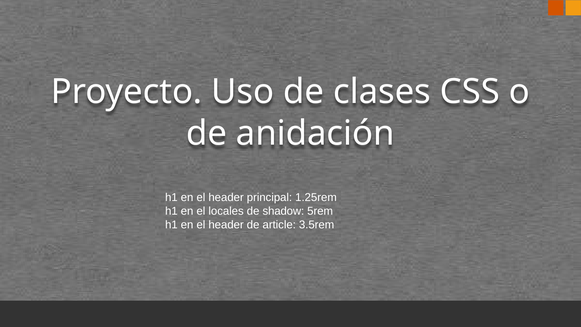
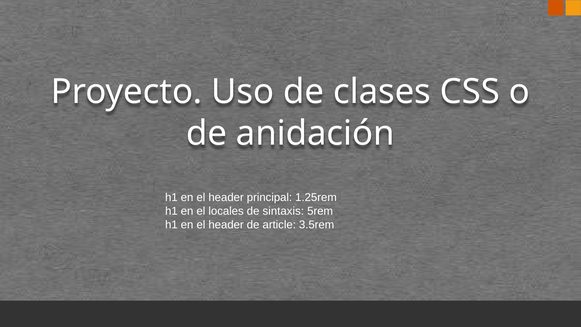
shadow: shadow -> sintaxis
